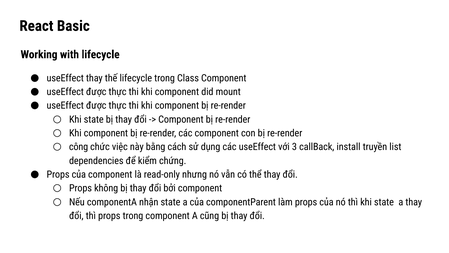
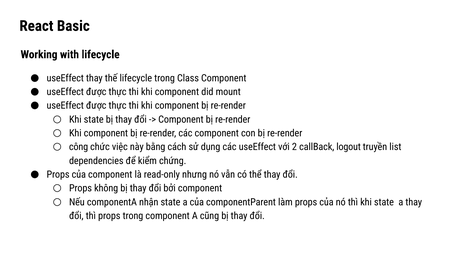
3: 3 -> 2
install: install -> logout
